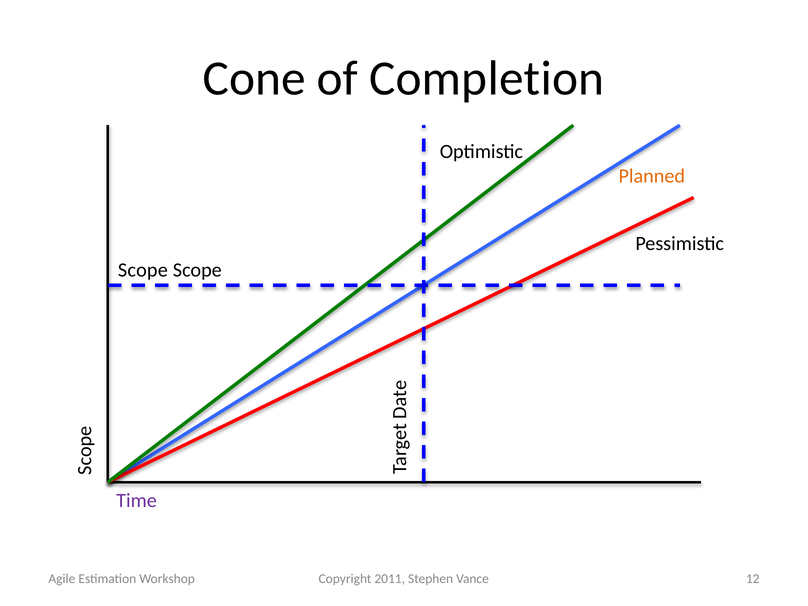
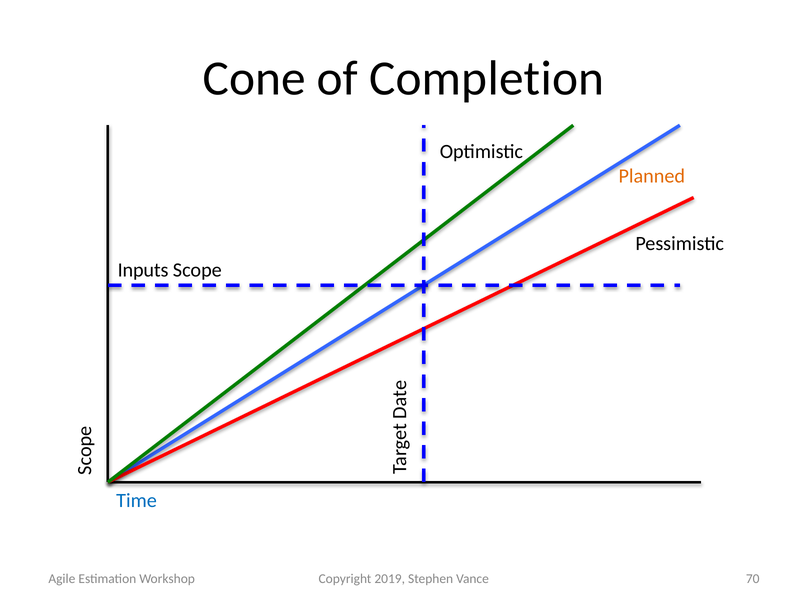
Scope at (143, 270): Scope -> Inputs
Time colour: purple -> blue
2011: 2011 -> 2019
12: 12 -> 70
